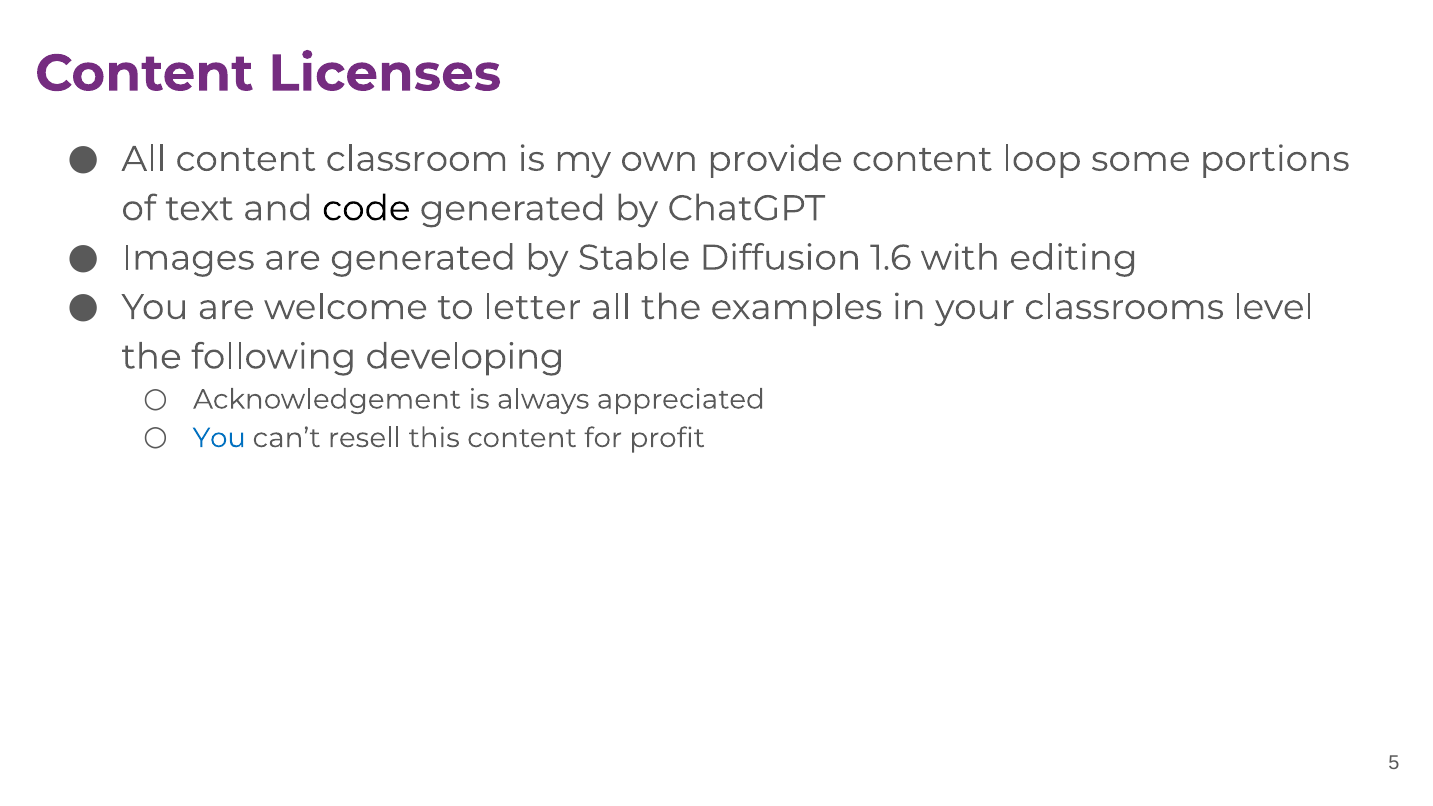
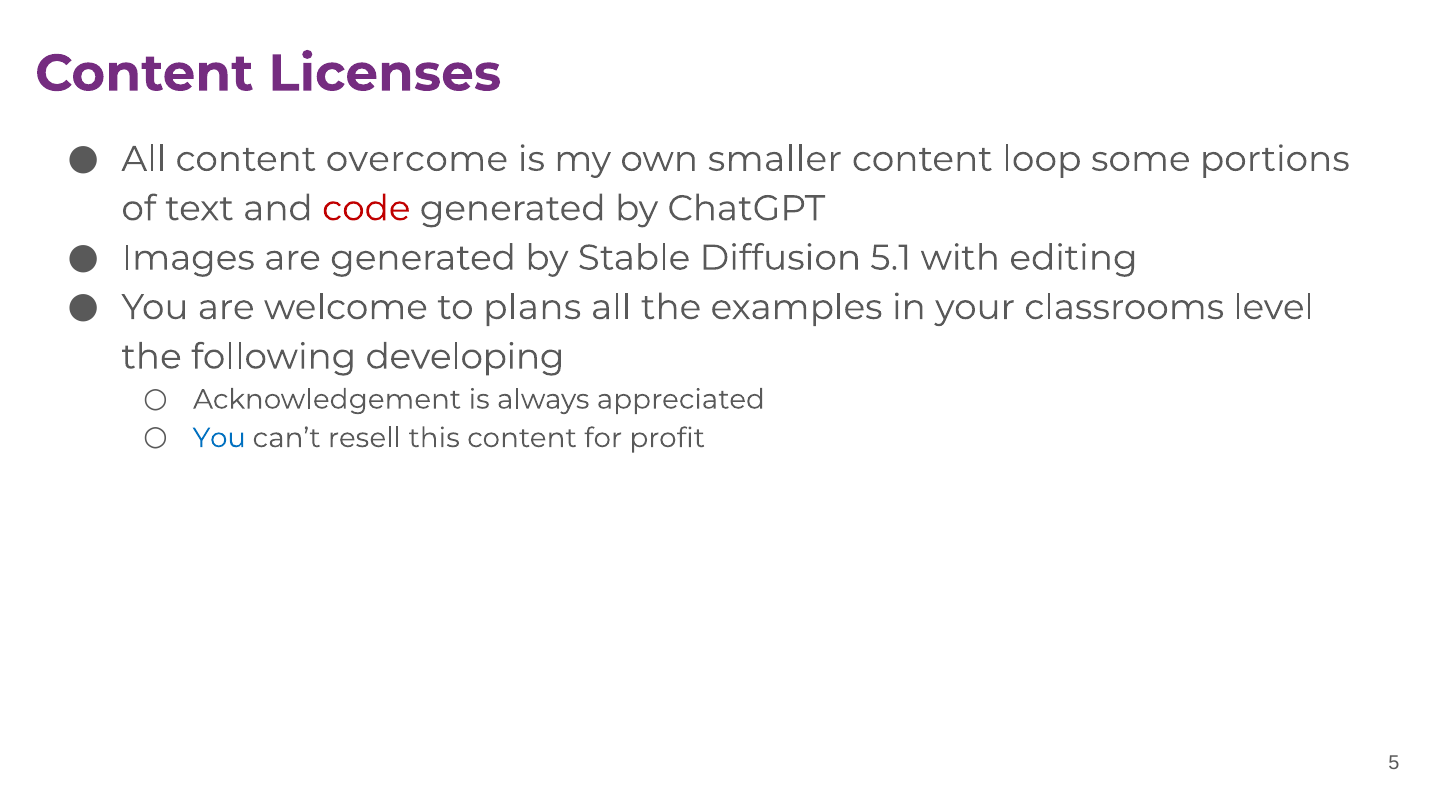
classroom: classroom -> overcome
provide: provide -> smaller
code colour: black -> red
1.6: 1.6 -> 5.1
letter: letter -> plans
